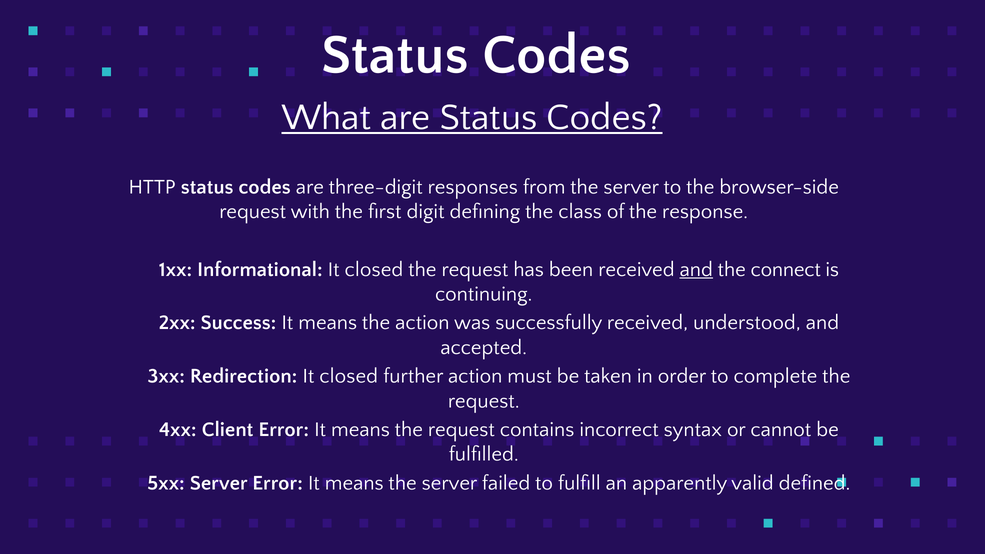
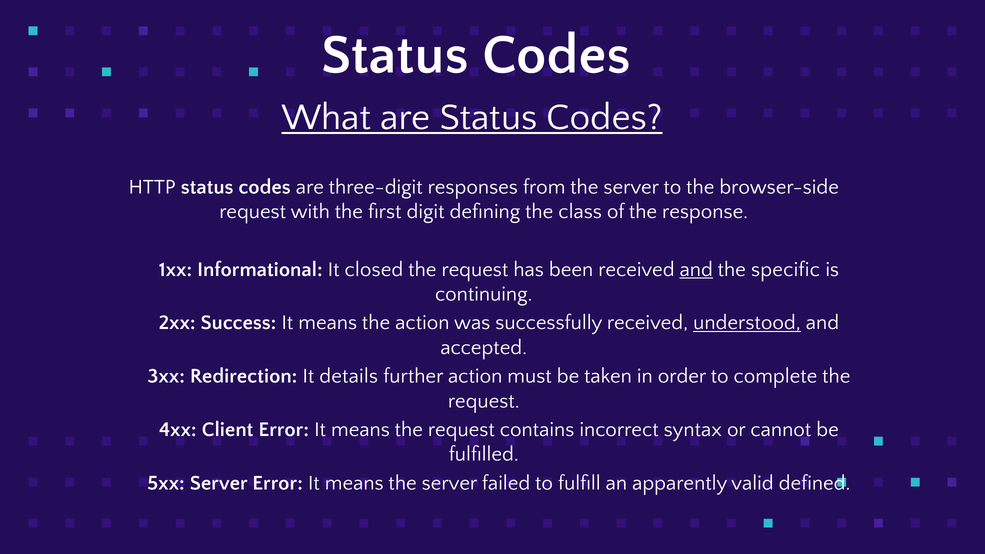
connect: connect -> specific
understood underline: none -> present
Redirection It closed: closed -> details
